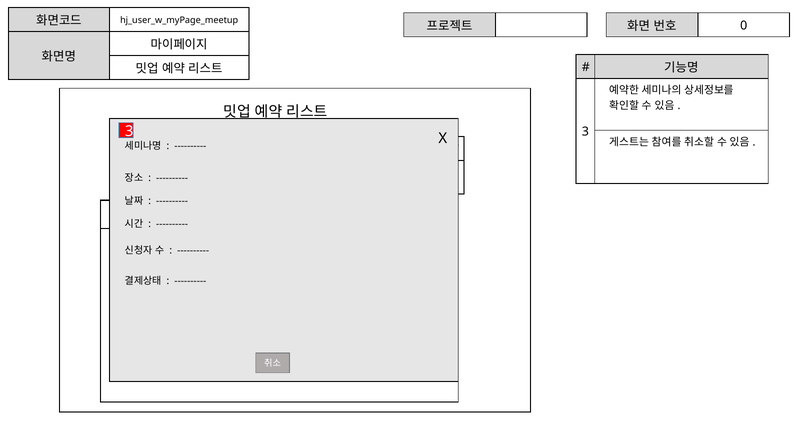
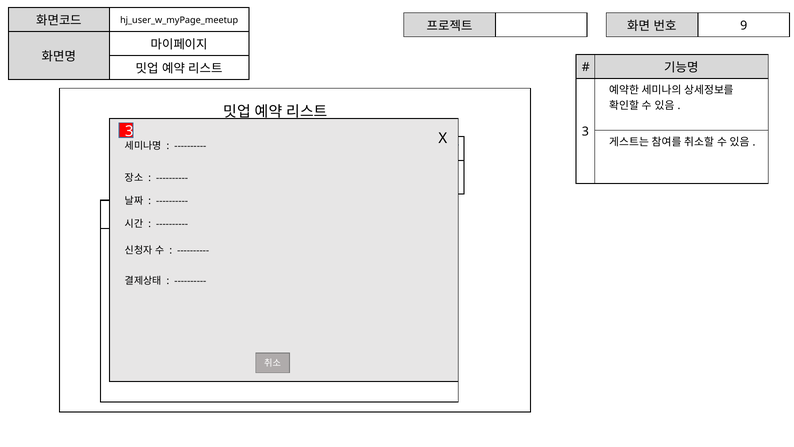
0: 0 -> 9
